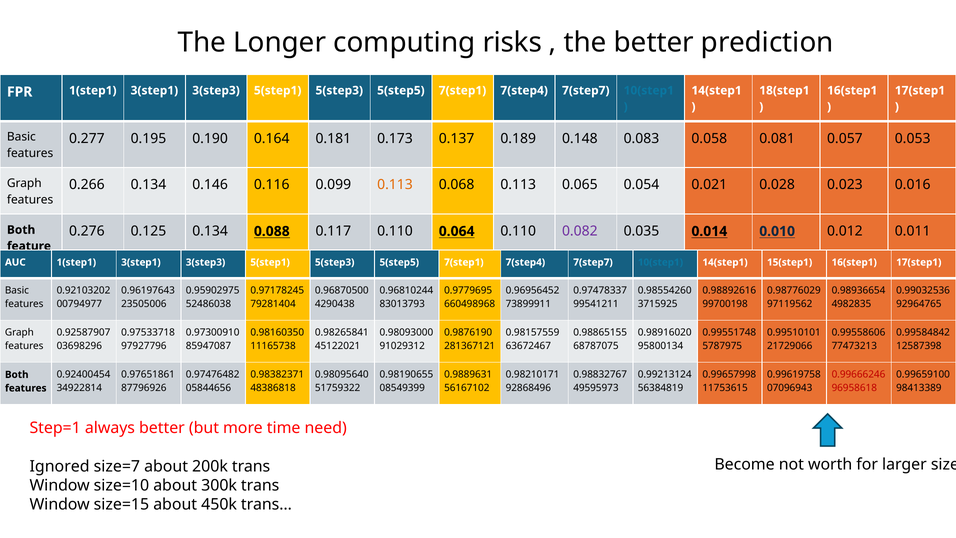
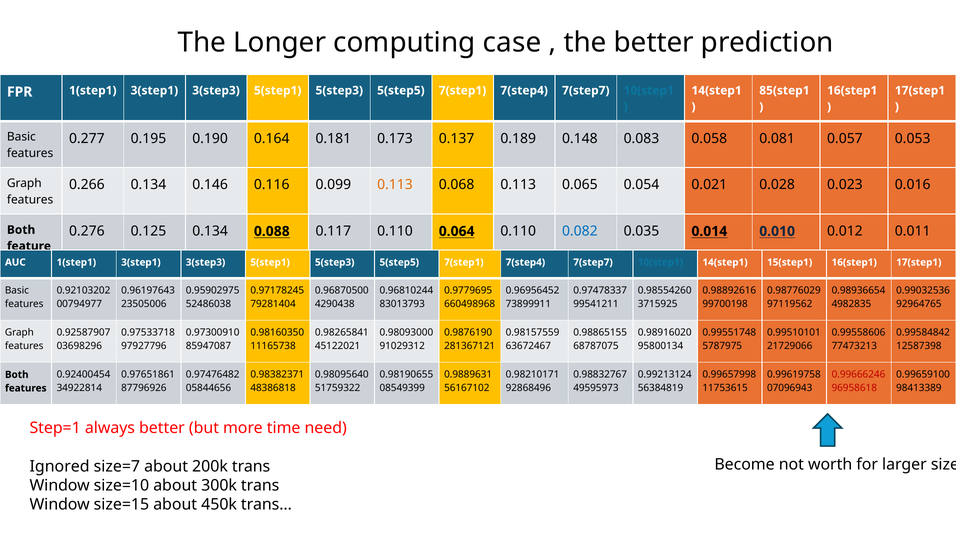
risks: risks -> case
18(step1: 18(step1 -> 85(step1
0.082 colour: purple -> blue
